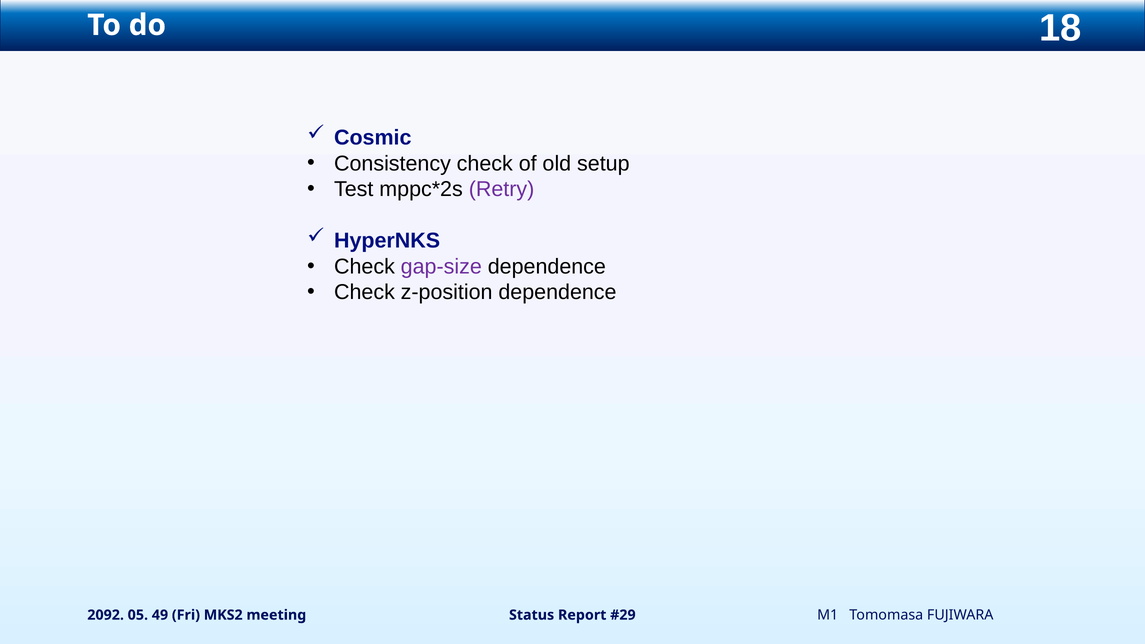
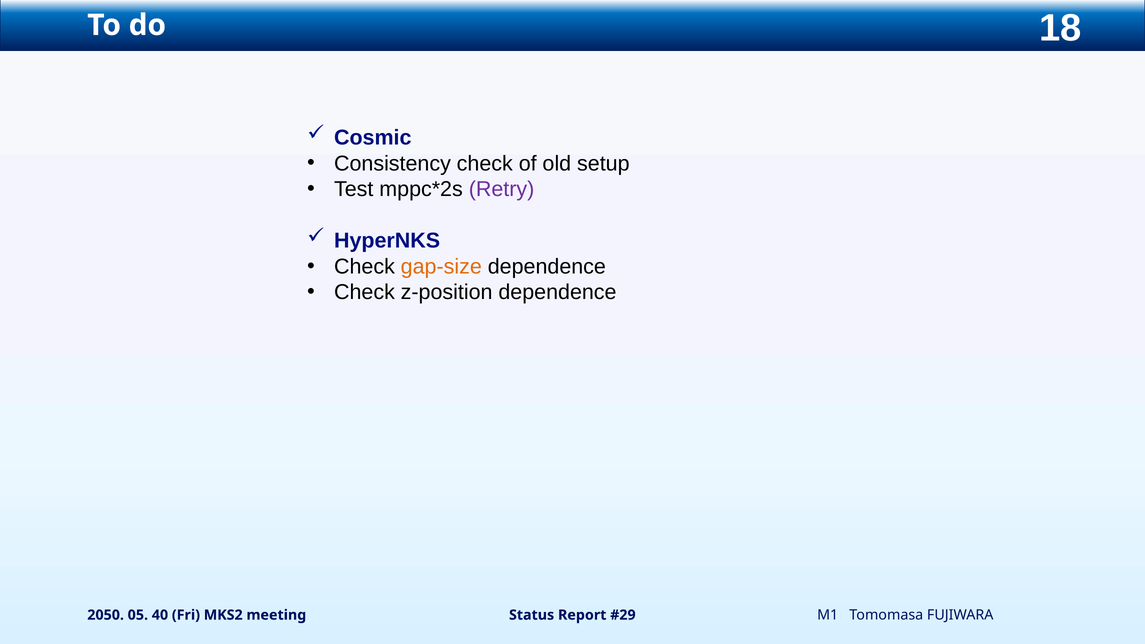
gap-size colour: purple -> orange
2092: 2092 -> 2050
49: 49 -> 40
